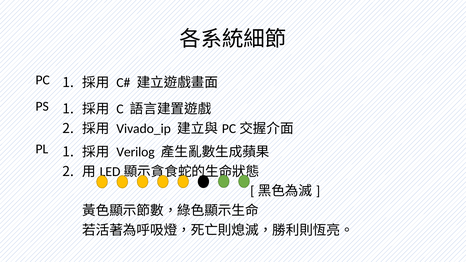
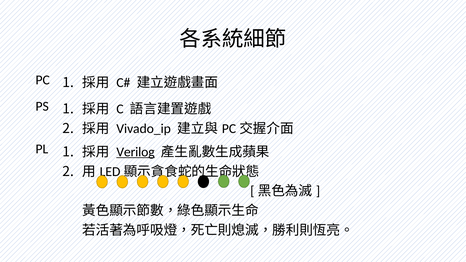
Verilog underline: none -> present
